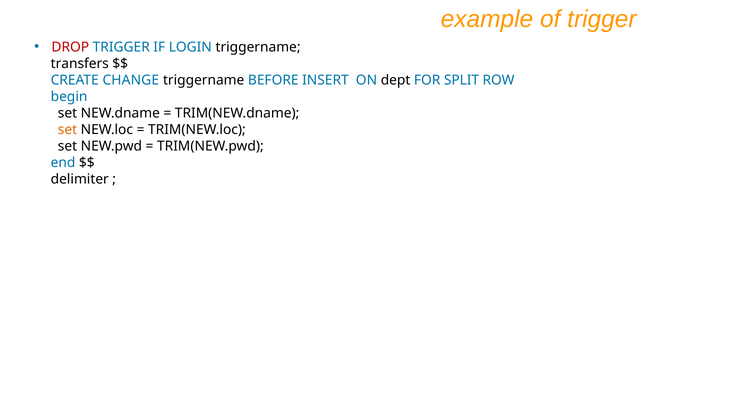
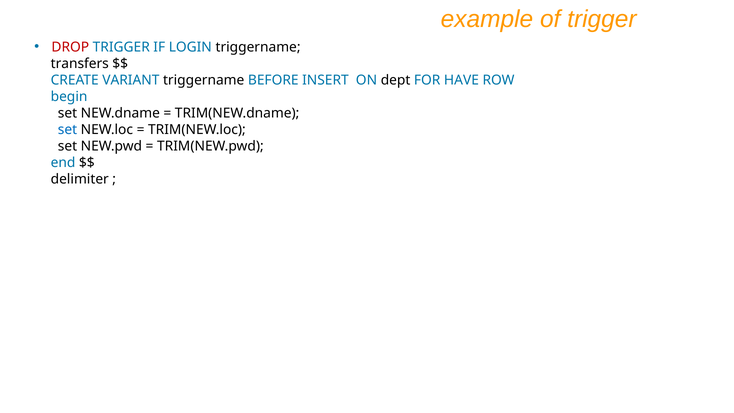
CHANGE: CHANGE -> VARIANT
SPLIT: SPLIT -> HAVE
set at (68, 130) colour: orange -> blue
